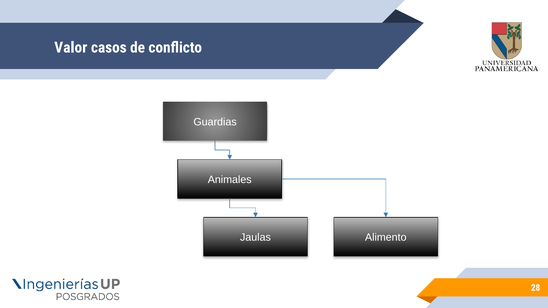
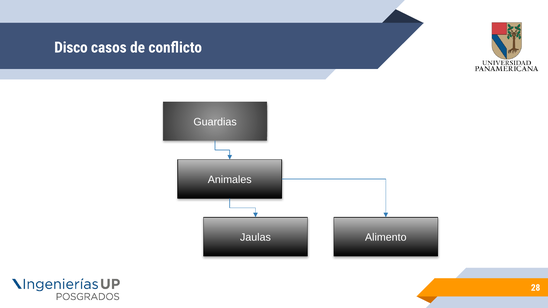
Valor: Valor -> Disco
